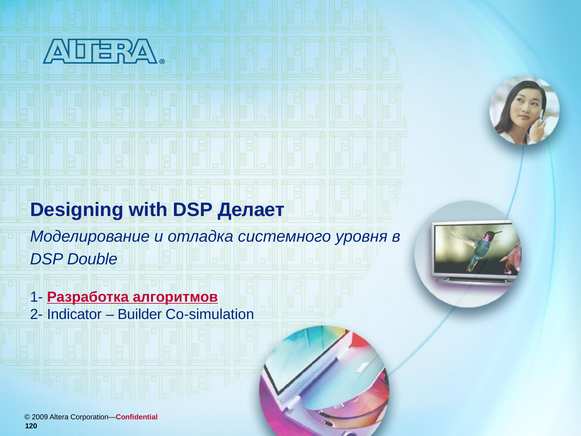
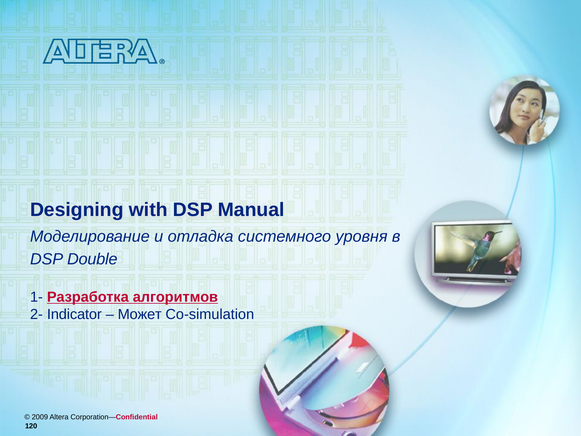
Делает: Делает -> Manual
Builder: Builder -> Может
